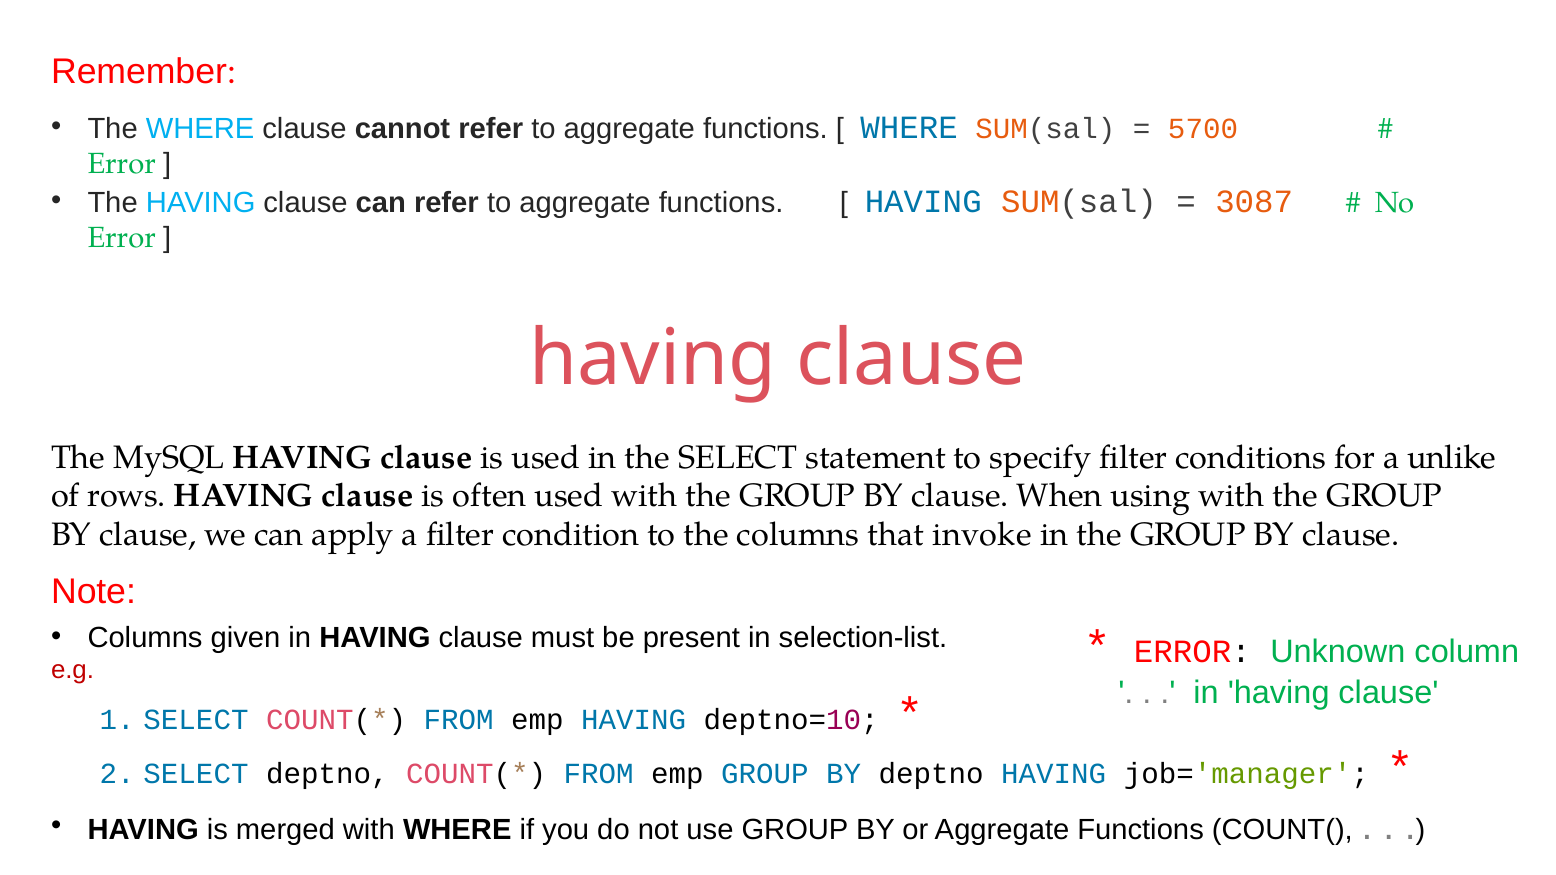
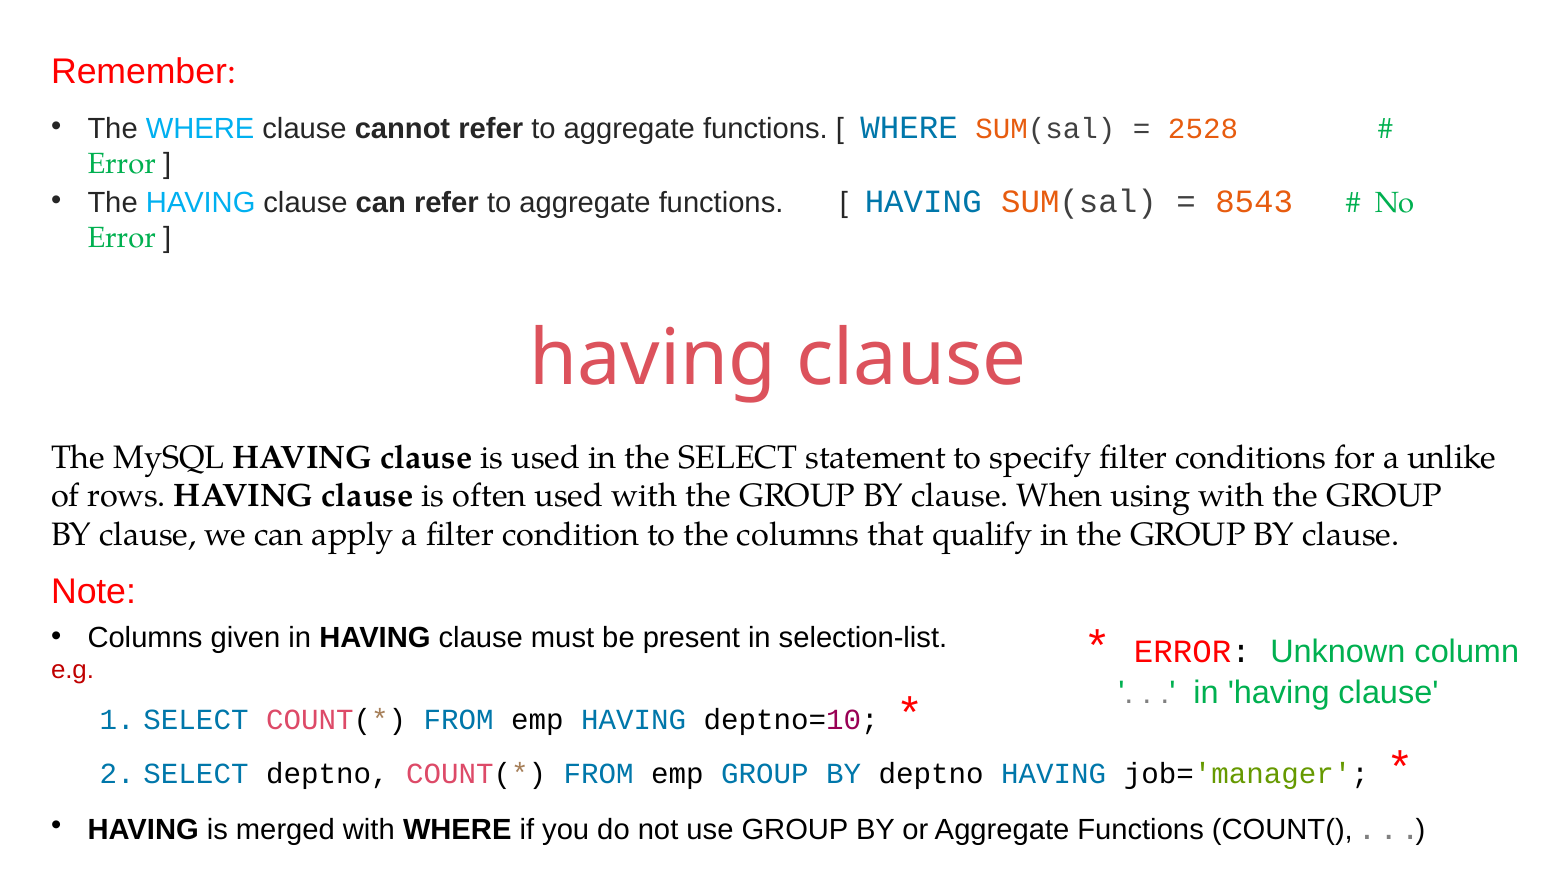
5700: 5700 -> 2528
3087: 3087 -> 8543
invoke: invoke -> qualify
